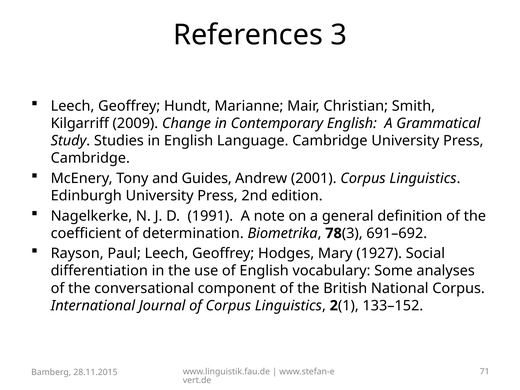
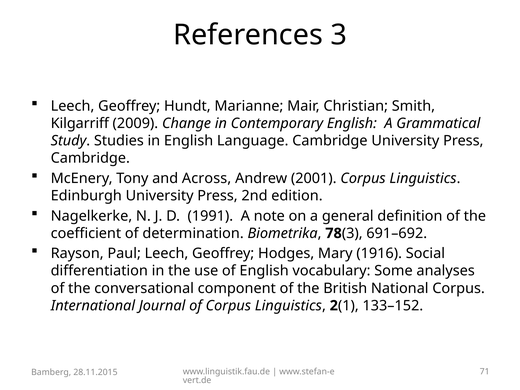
Guides: Guides -> Across
1927: 1927 -> 1916
